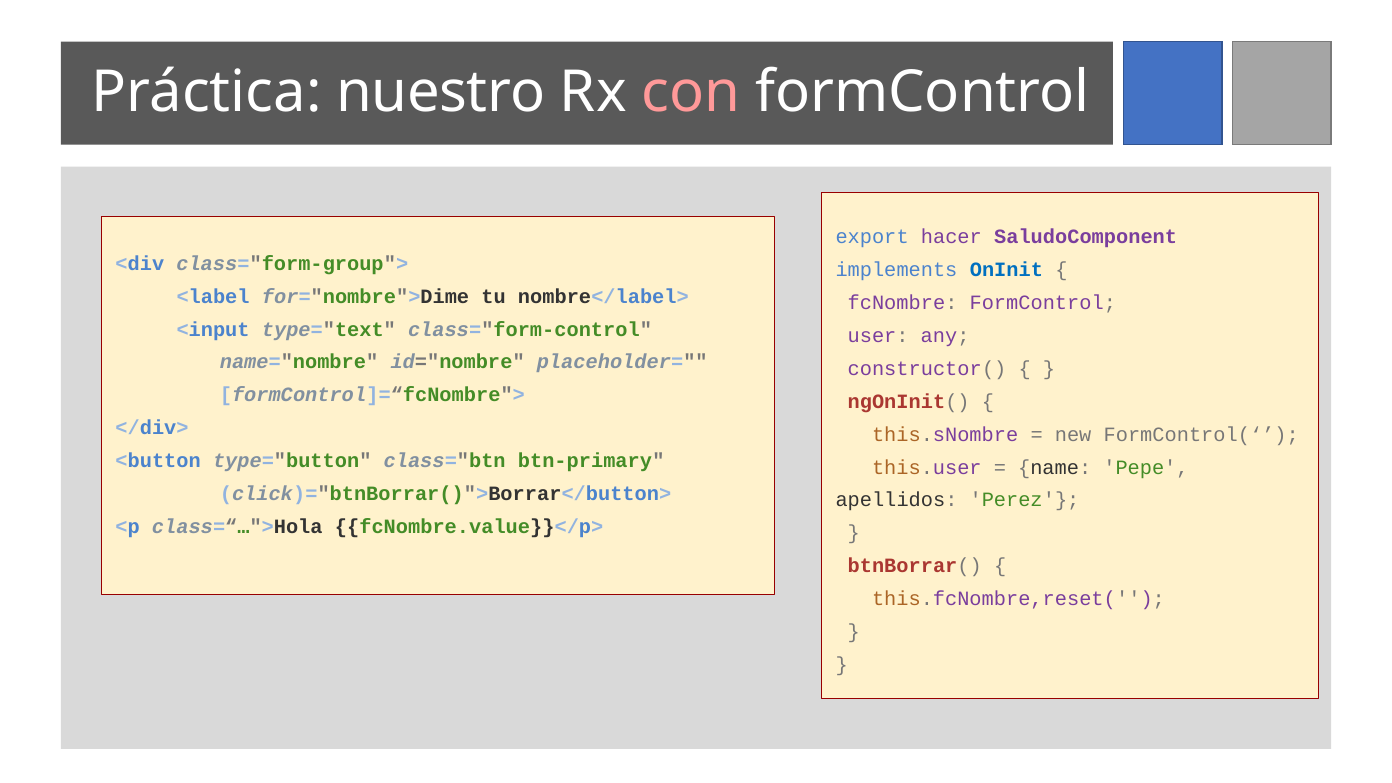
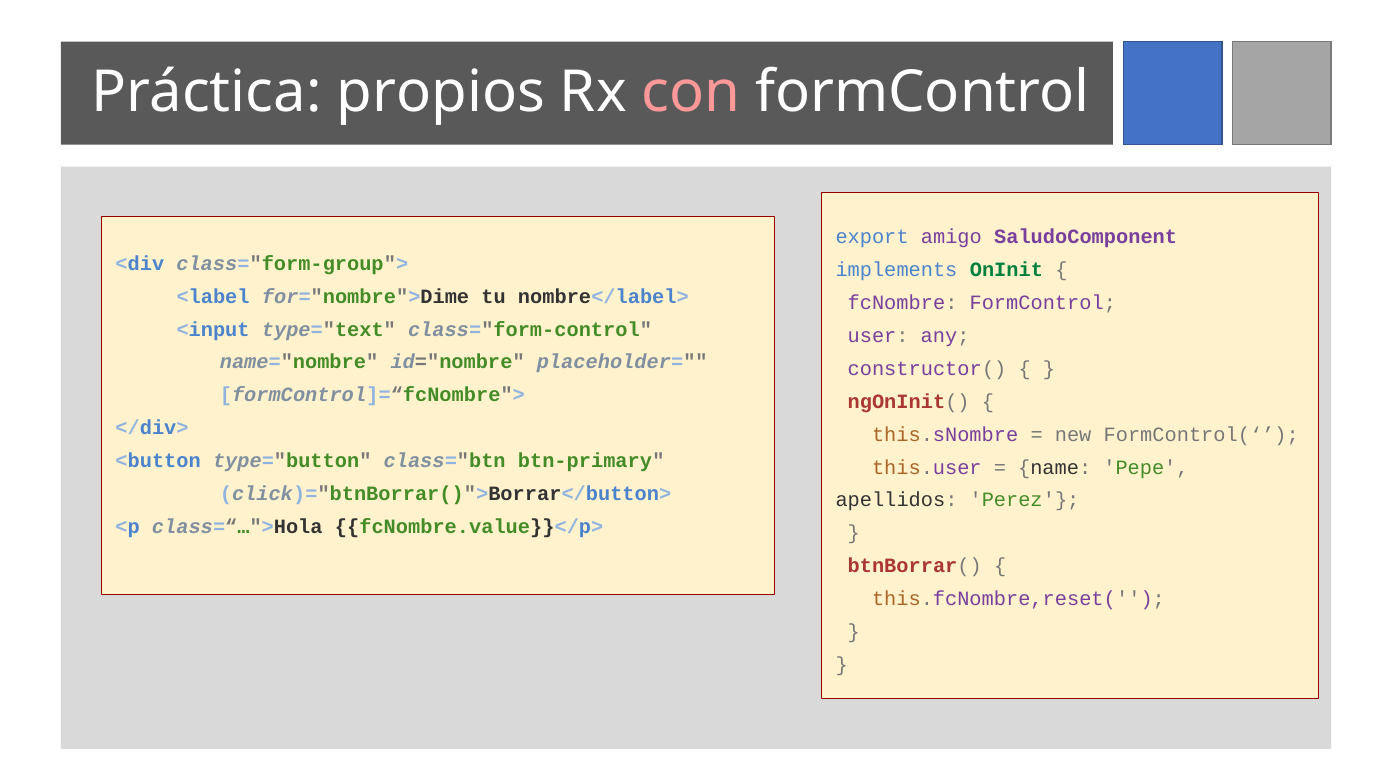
nuestro: nuestro -> propios
hacer: hacer -> amigo
OnInit colour: blue -> green
